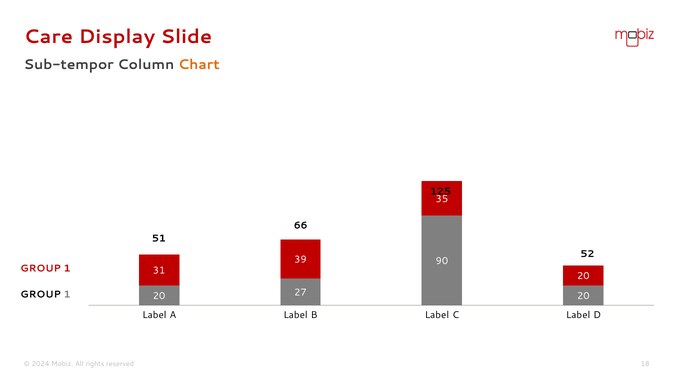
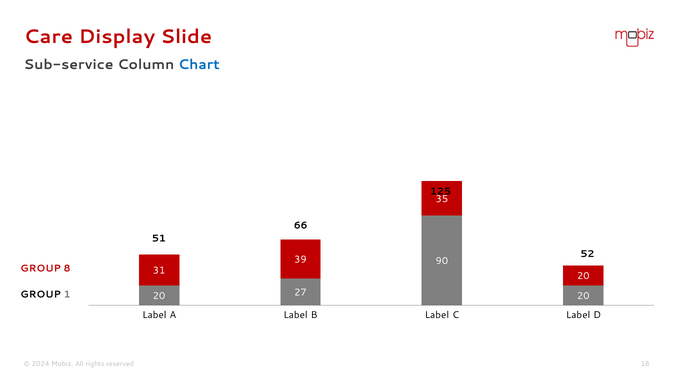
Sub-tempor: Sub-tempor -> Sub-service
Chart colour: orange -> blue
1 at (67, 269): 1 -> 8
